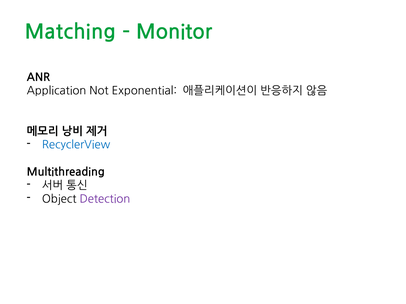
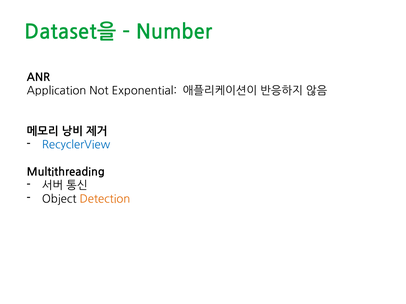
Matching: Matching -> Dataset을
Monitor: Monitor -> Number
Detection colour: purple -> orange
